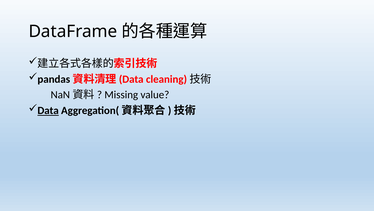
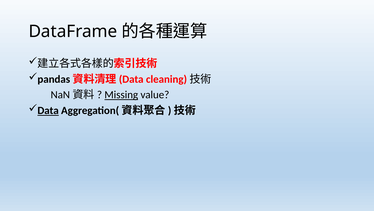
Missing underline: none -> present
